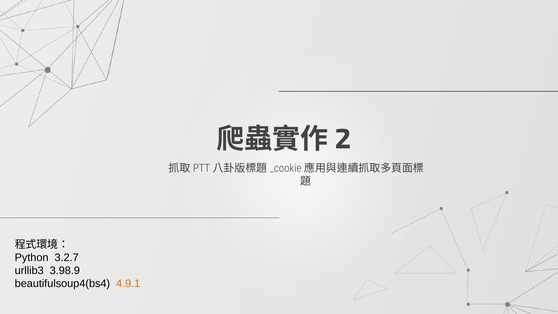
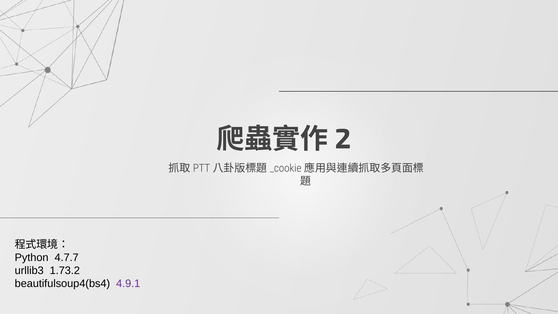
3.2.7: 3.2.7 -> 4.7.7
3.98.9: 3.98.9 -> 1.73.2
4.9.1 colour: orange -> purple
